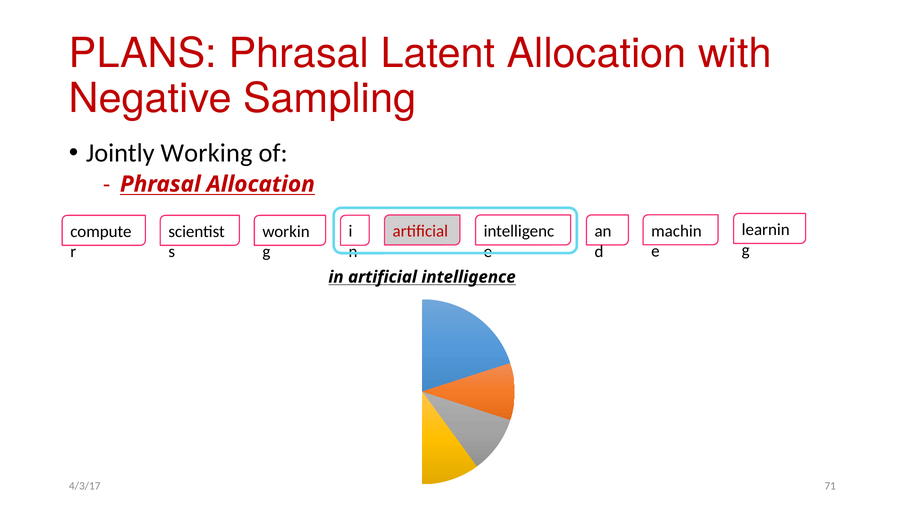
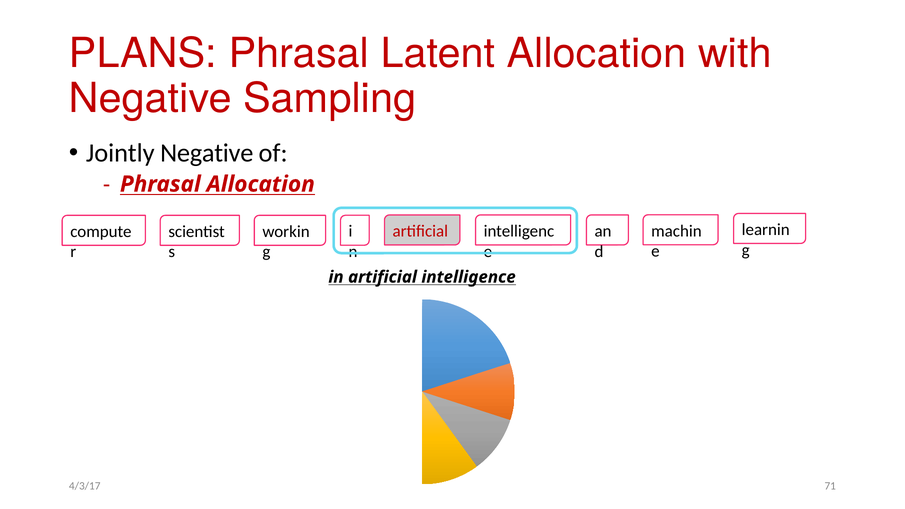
Jointly Working: Working -> Negative
